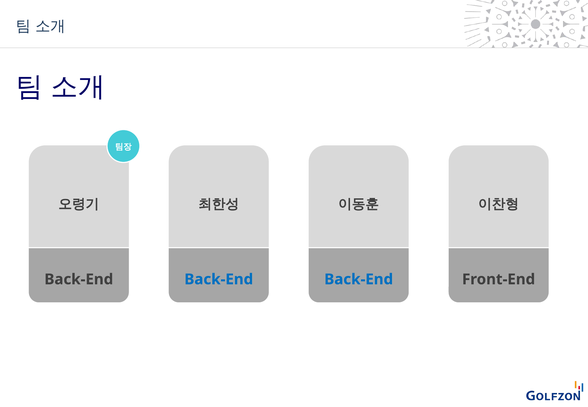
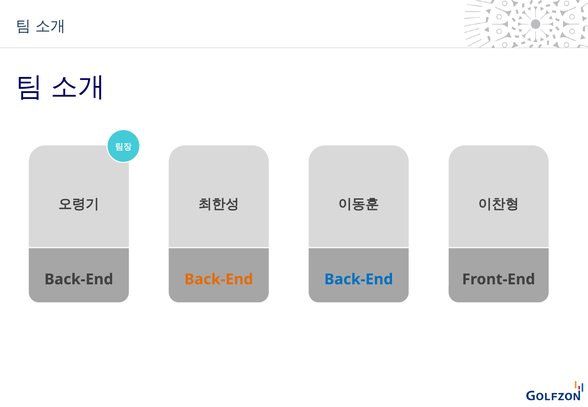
Back-End at (219, 279) colour: blue -> orange
